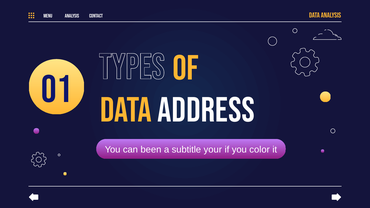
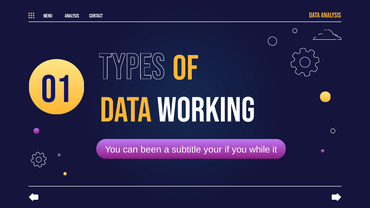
ADDRESS: ADDRESS -> WORKING
color: color -> while
